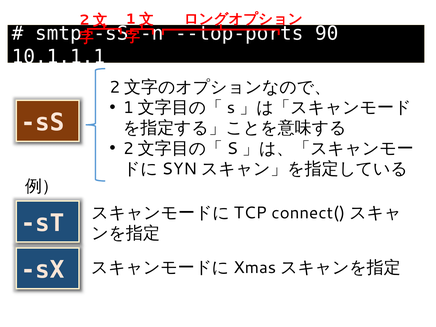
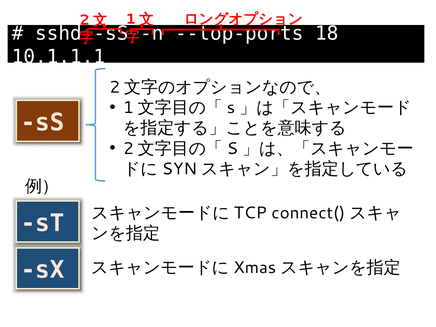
smtp: smtp -> sshd
90: 90 -> 18
